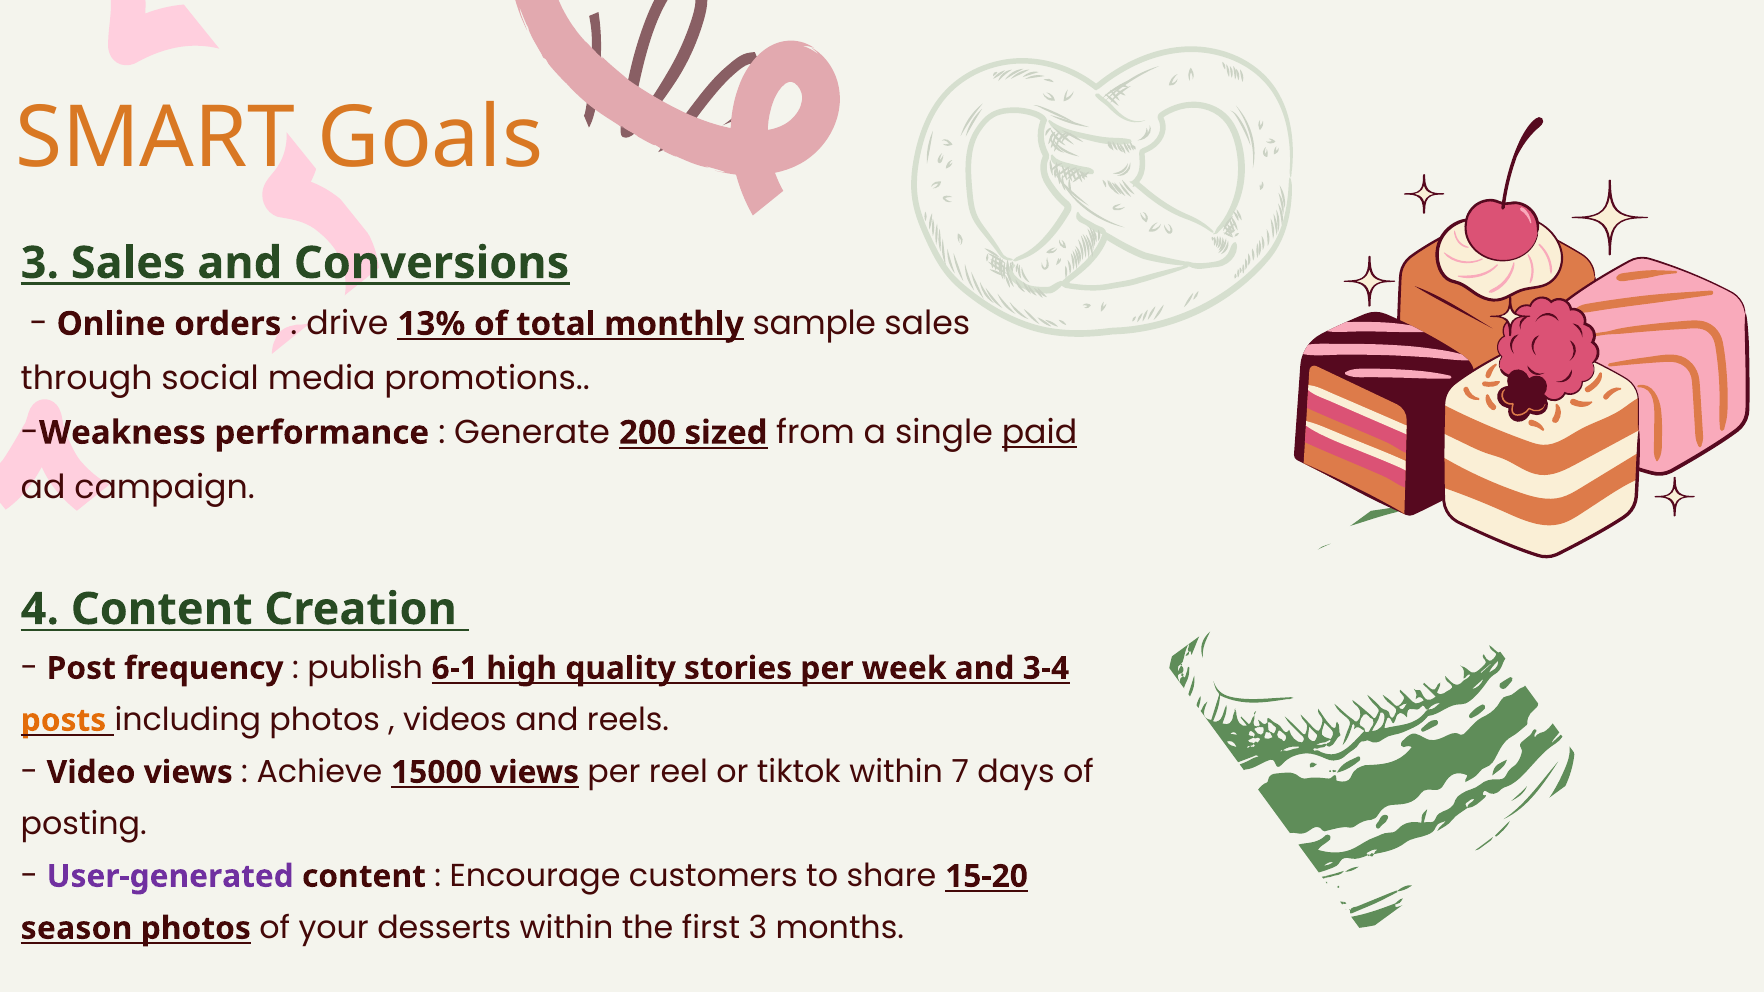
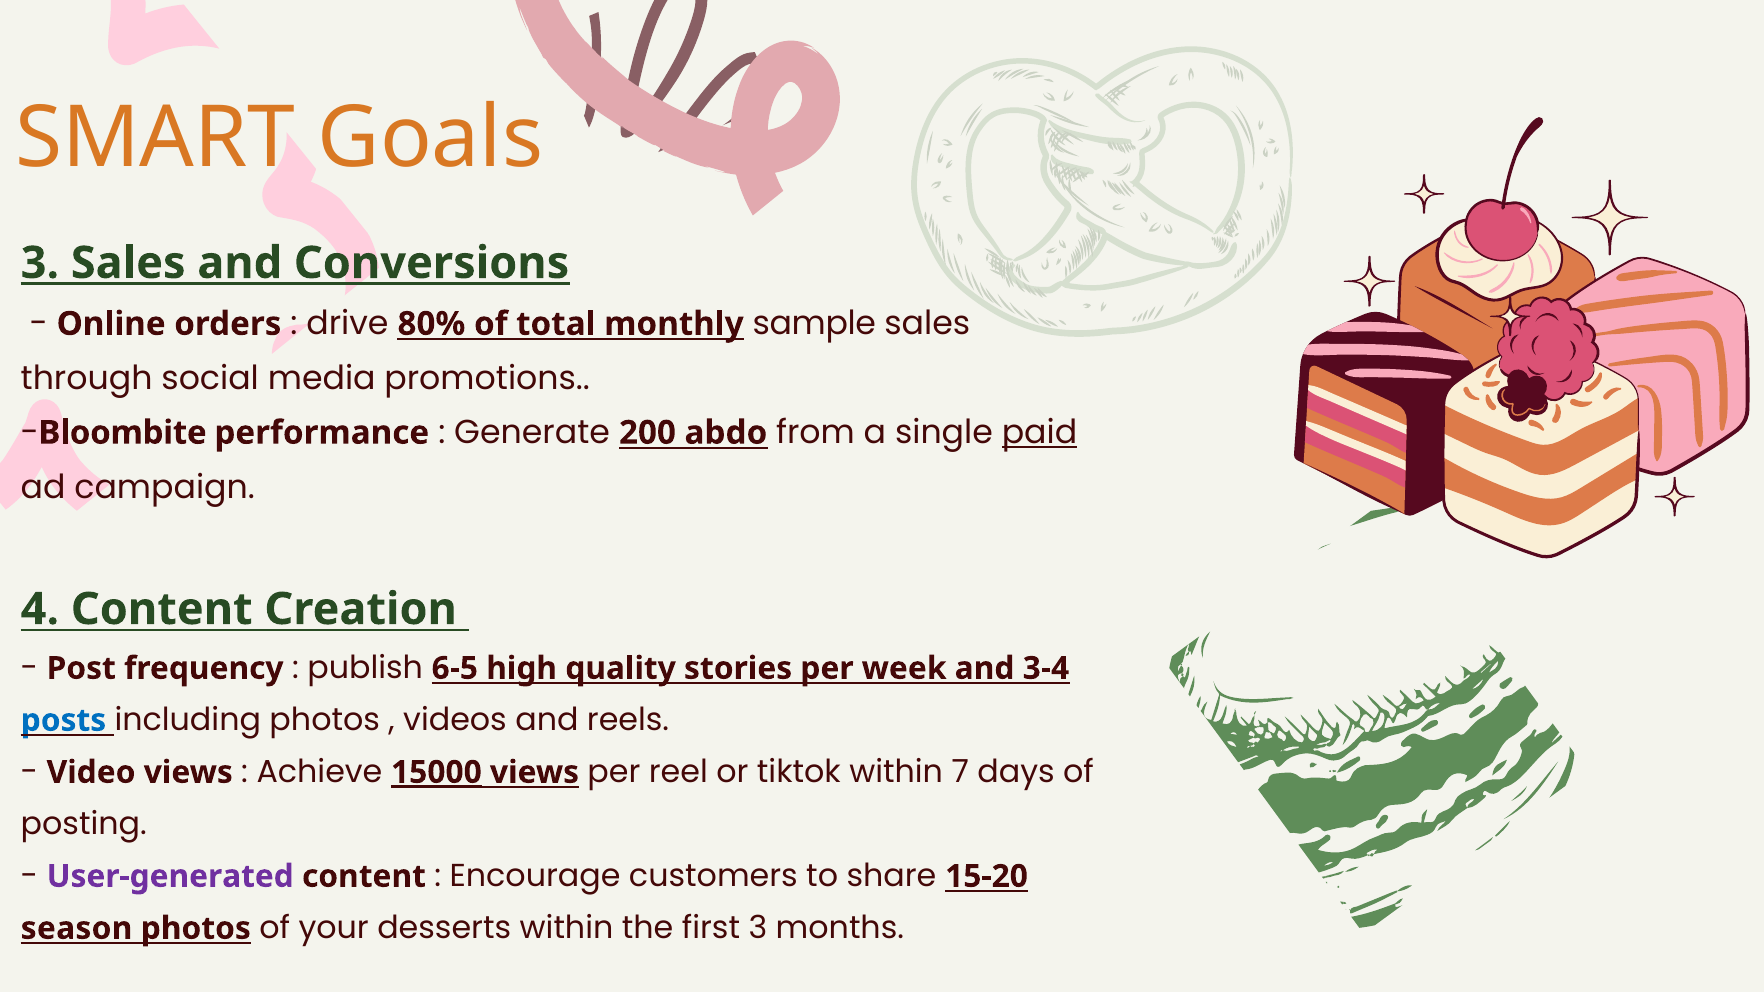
13%: 13% -> 80%
Weakness: Weakness -> Bloombite
sized: sized -> abdo
6-1: 6-1 -> 6-5
posts colour: orange -> blue
15000 underline: none -> present
